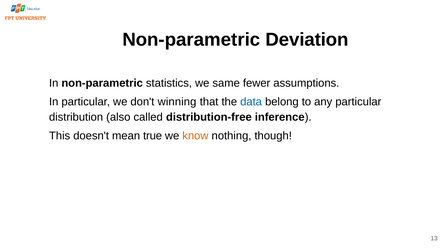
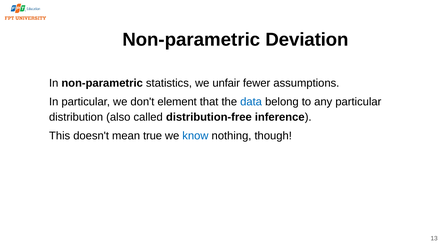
same: same -> unfair
winning: winning -> element
know colour: orange -> blue
